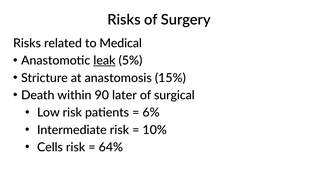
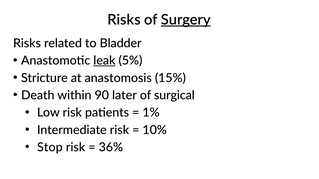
Surgery underline: none -> present
Medical: Medical -> Bladder
6%: 6% -> 1%
Cells: Cells -> Stop
64%: 64% -> 36%
